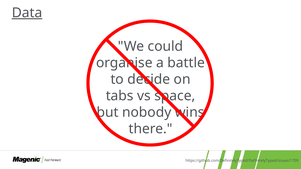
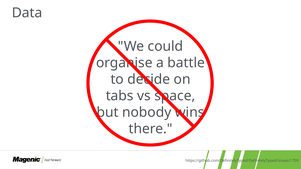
Data underline: present -> none
